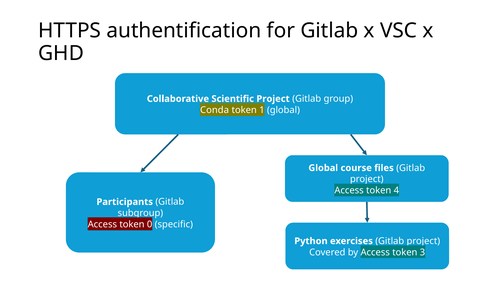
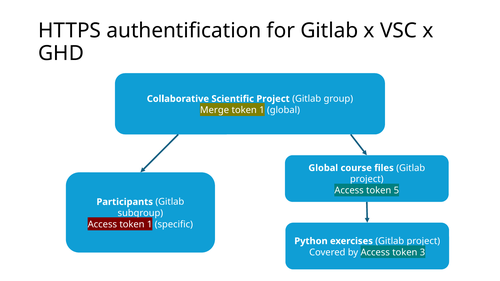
Conda: Conda -> Merge
4: 4 -> 5
Access token 0: 0 -> 1
